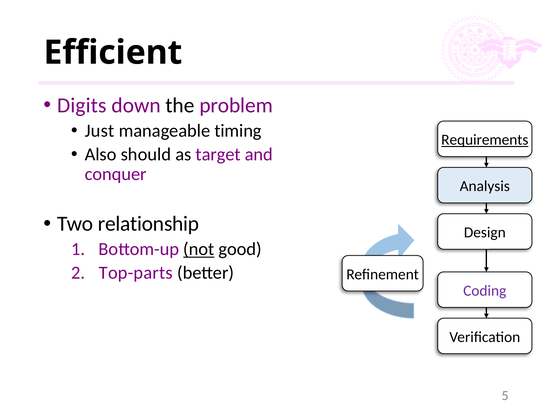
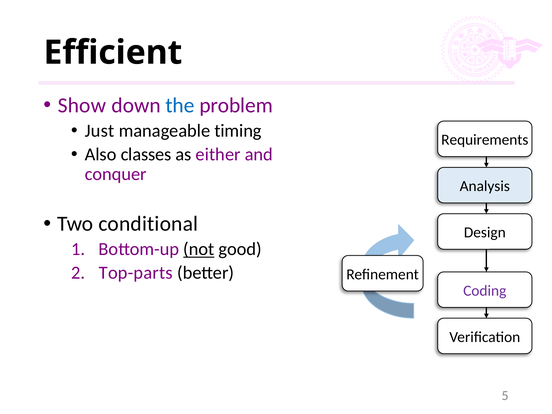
Digits: Digits -> Show
the colour: black -> blue
Requirements underline: present -> none
should: should -> classes
target: target -> either
relationship: relationship -> conditional
